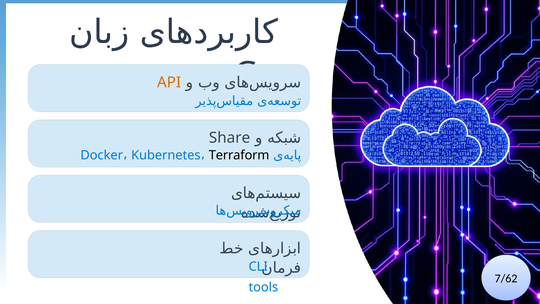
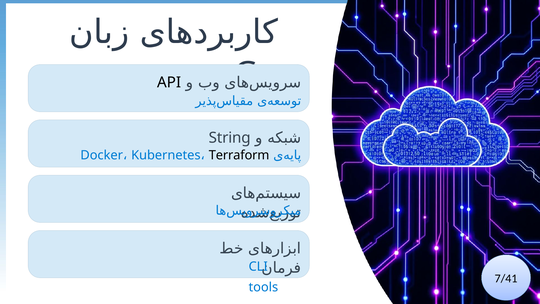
API colour: orange -> black
Share: Share -> String
7/62: 7/62 -> 7/41
